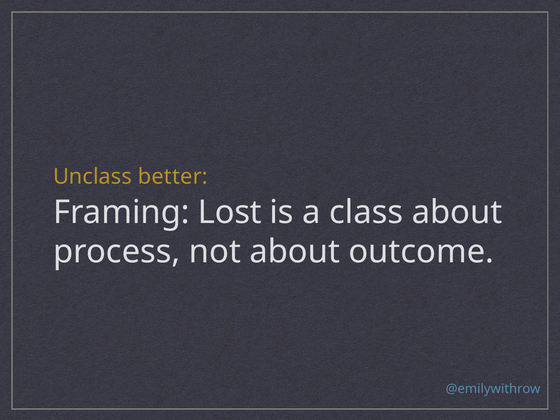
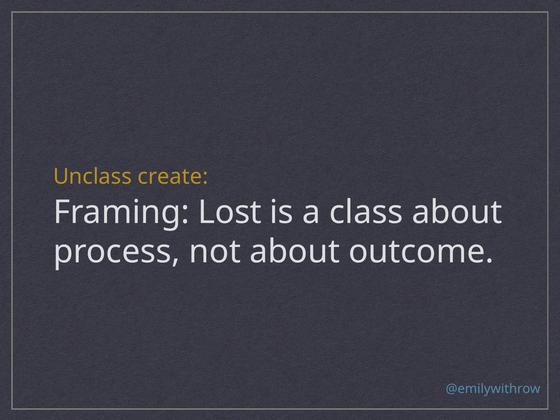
better: better -> create
